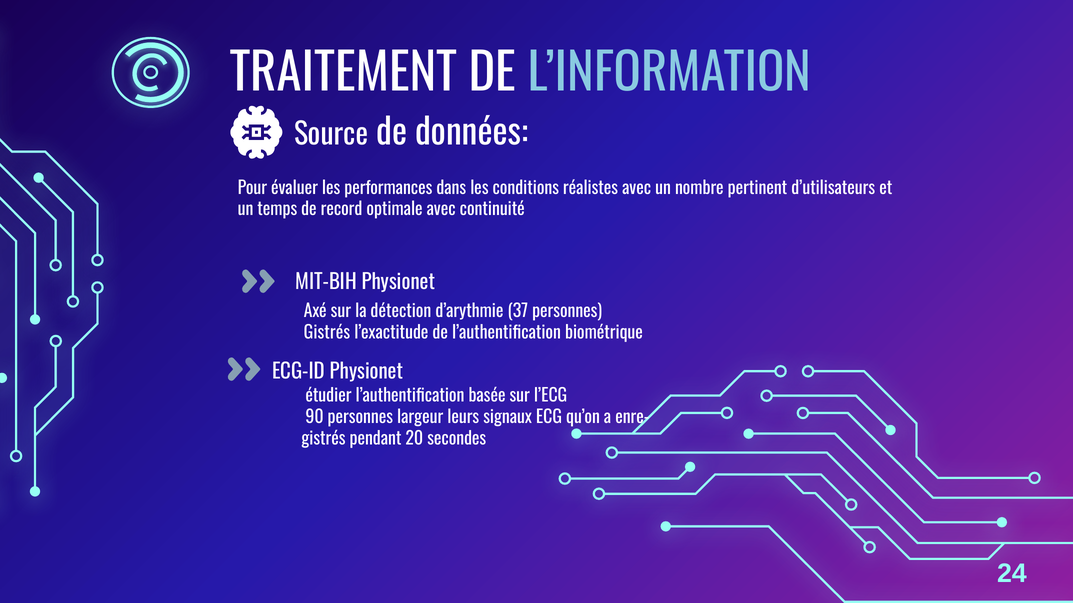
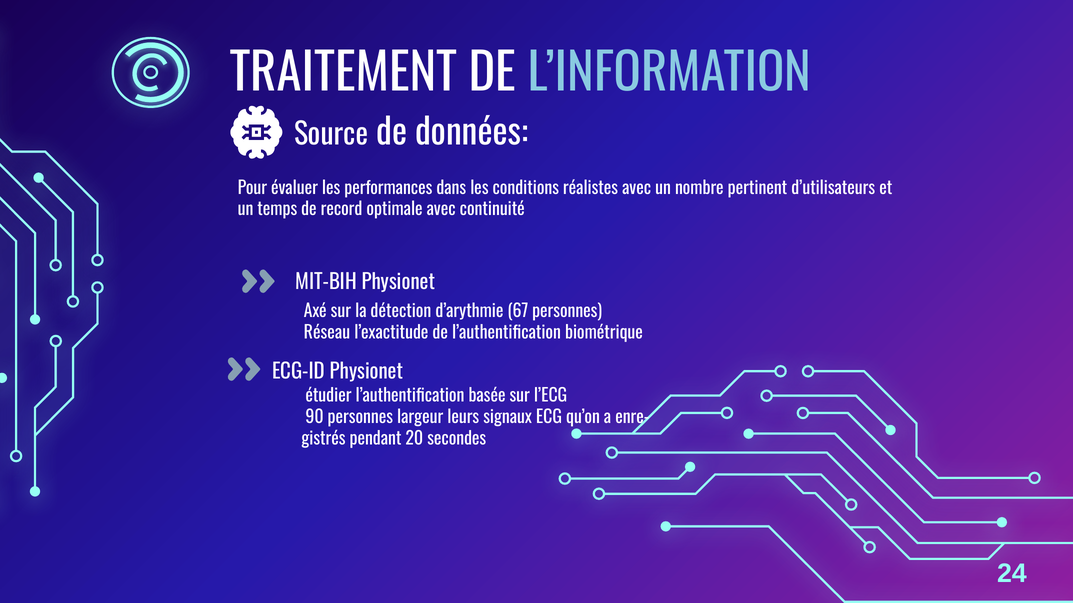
37: 37 -> 67
Gistrés at (327, 333): Gistrés -> Réseau
